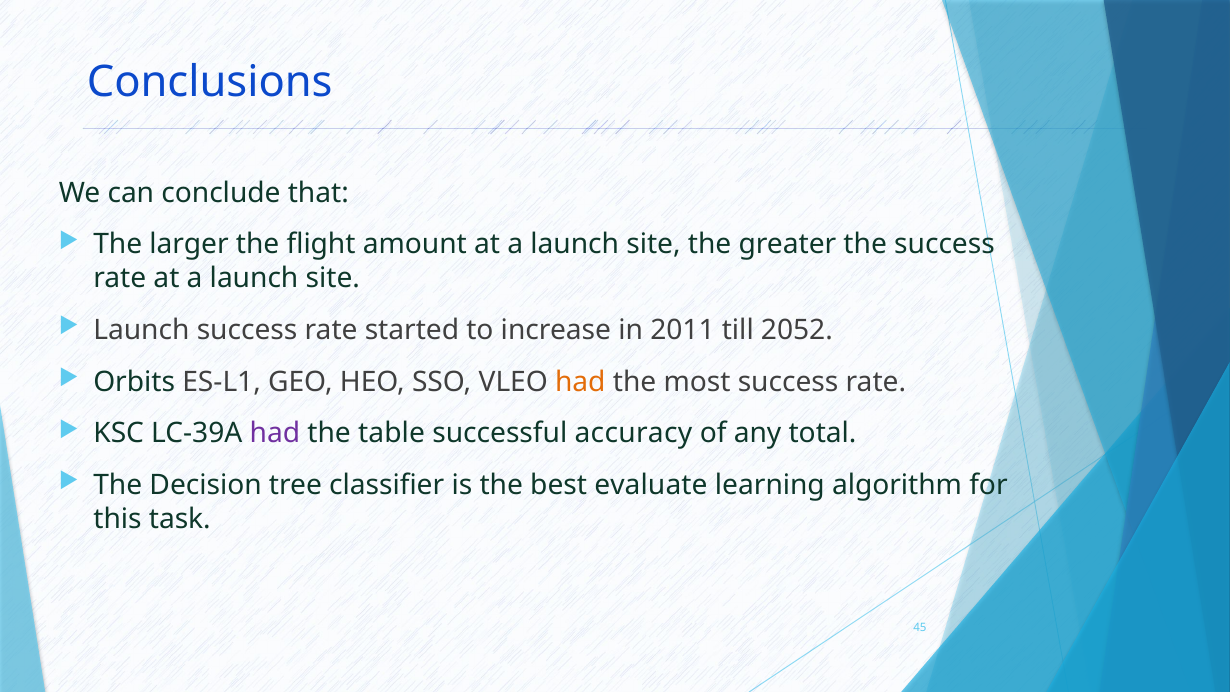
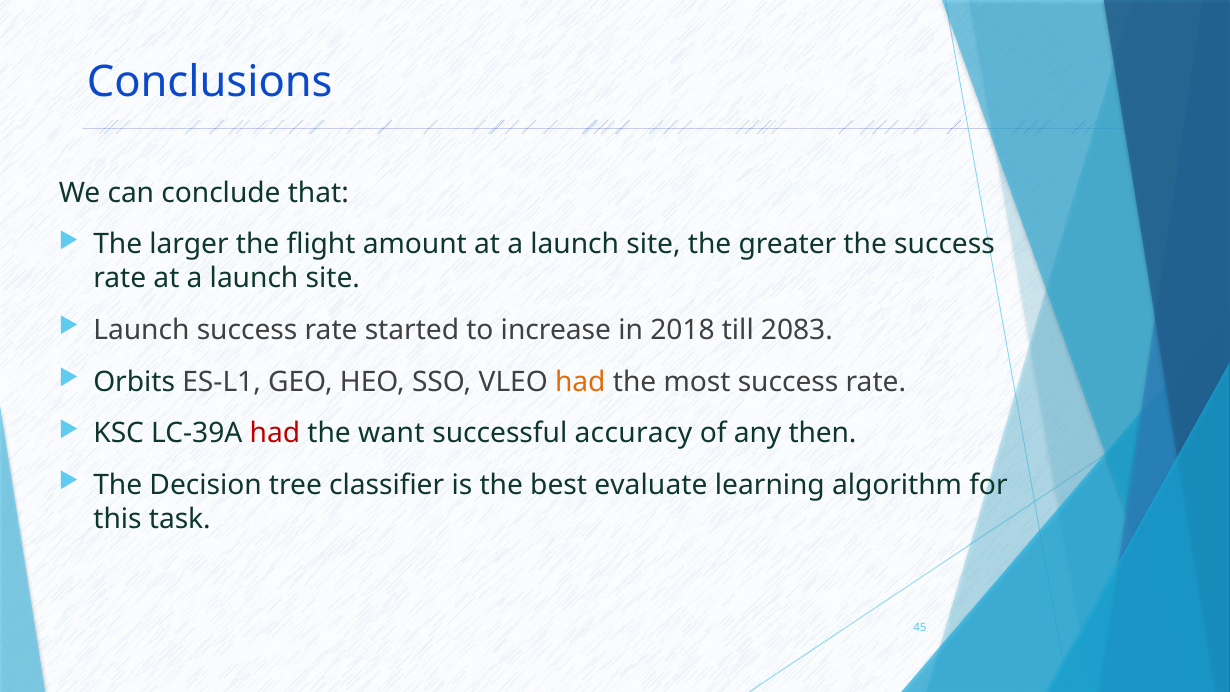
2011: 2011 -> 2018
2052: 2052 -> 2083
had at (275, 434) colour: purple -> red
table: table -> want
total: total -> then
